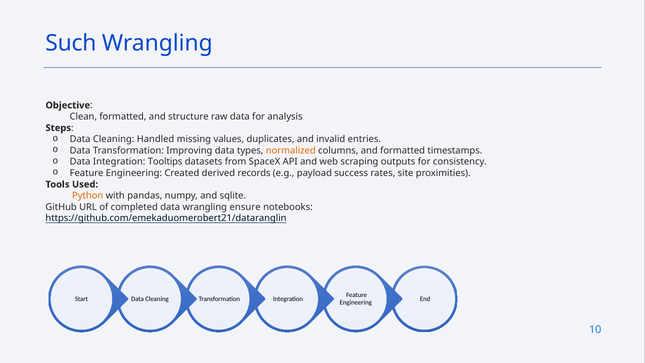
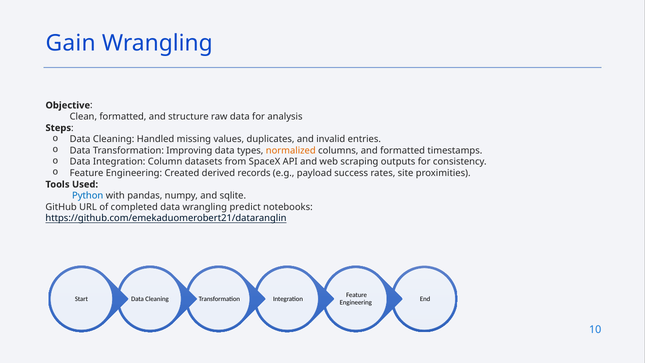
Such: Such -> Gain
Tooltips: Tooltips -> Column
Python colour: orange -> blue
ensure: ensure -> predict
